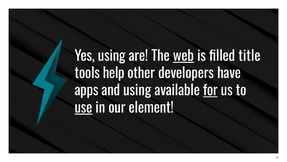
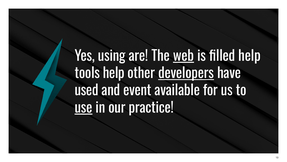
filled title: title -> help
developers underline: none -> present
apps: apps -> used
and using: using -> event
for underline: present -> none
element: element -> practice
